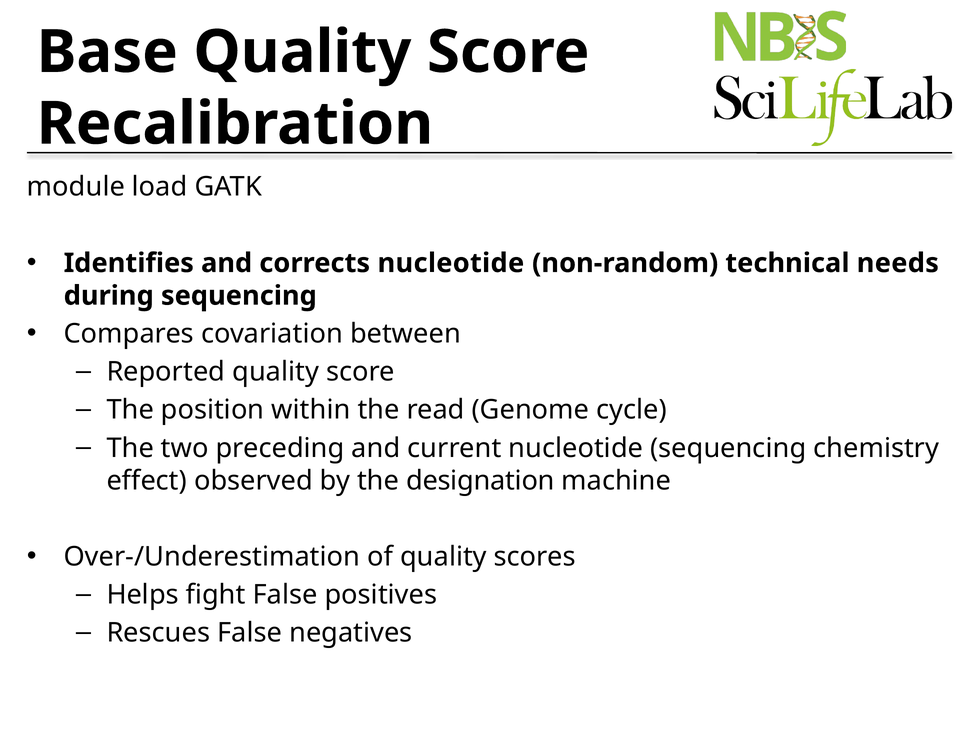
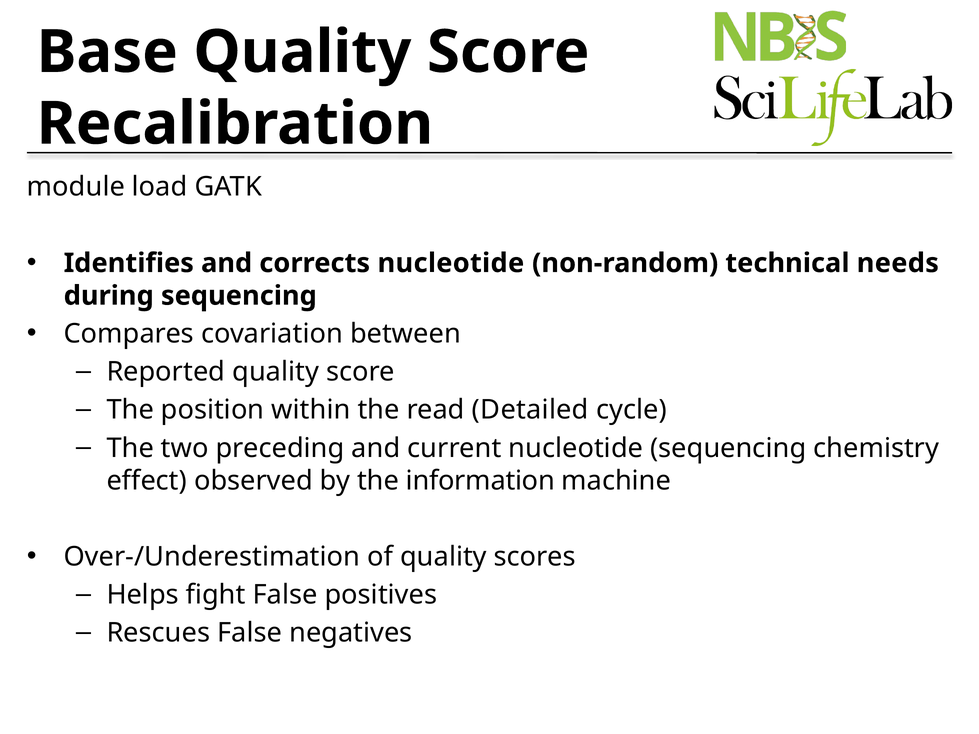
Genome: Genome -> Detailed
designation: designation -> information
